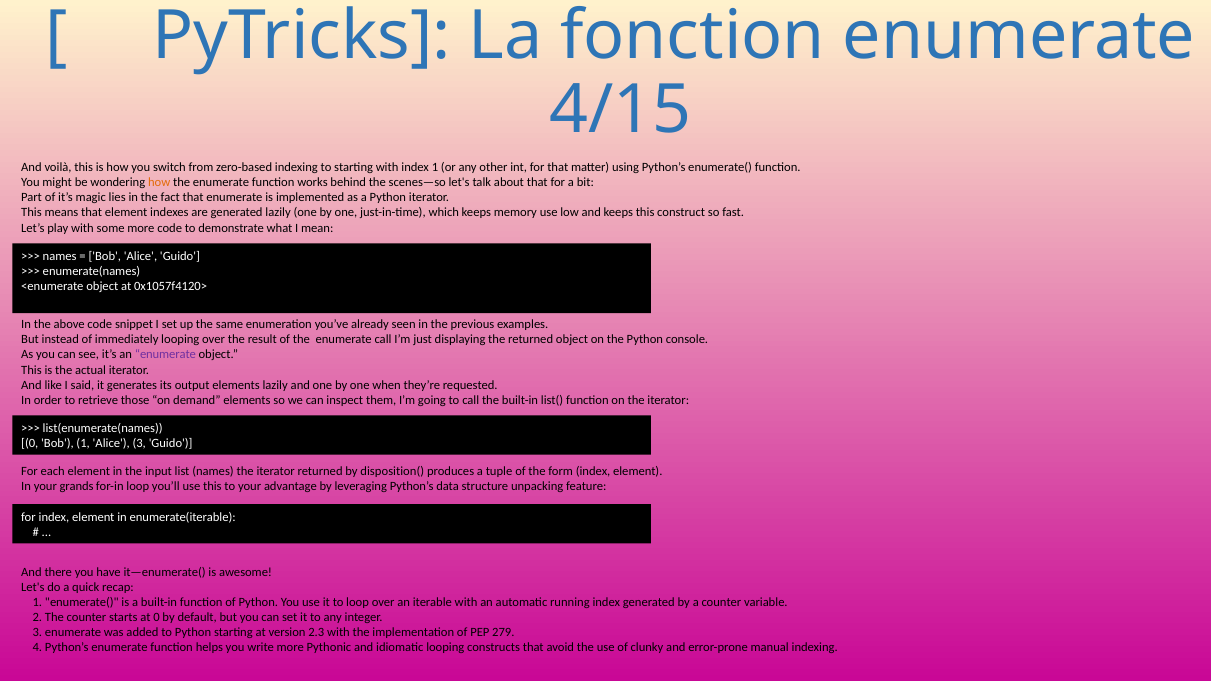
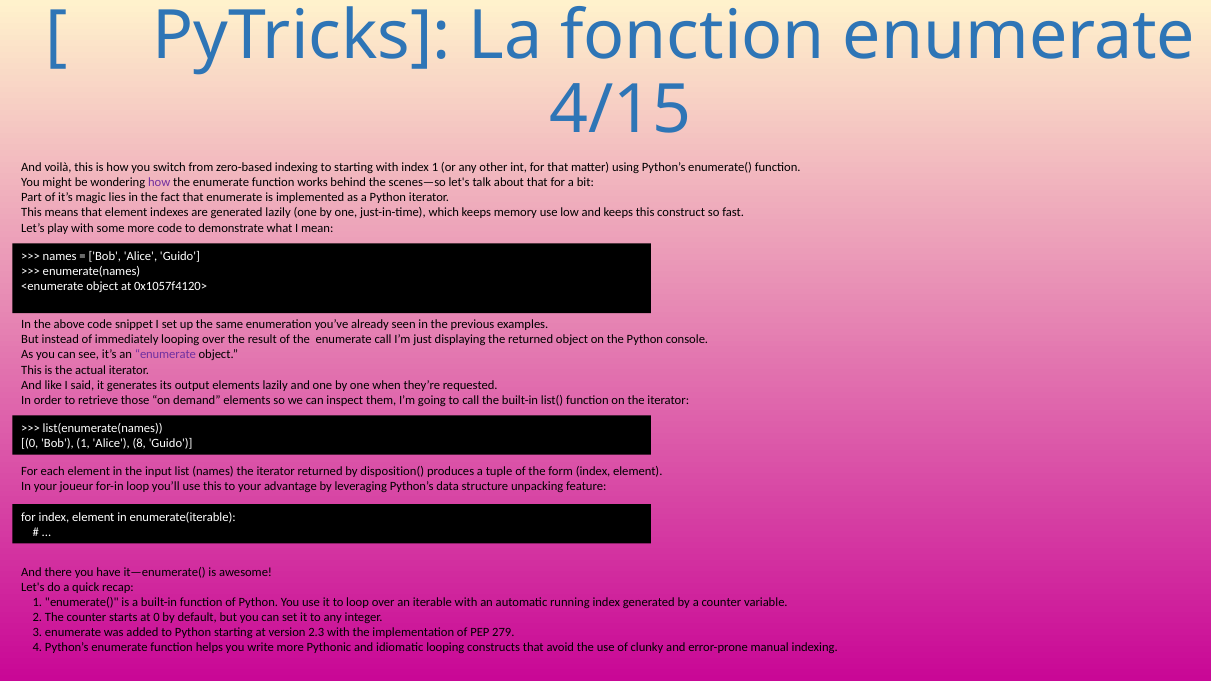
how at (159, 182) colour: orange -> purple
Alice 3: 3 -> 8
grands: grands -> joueur
